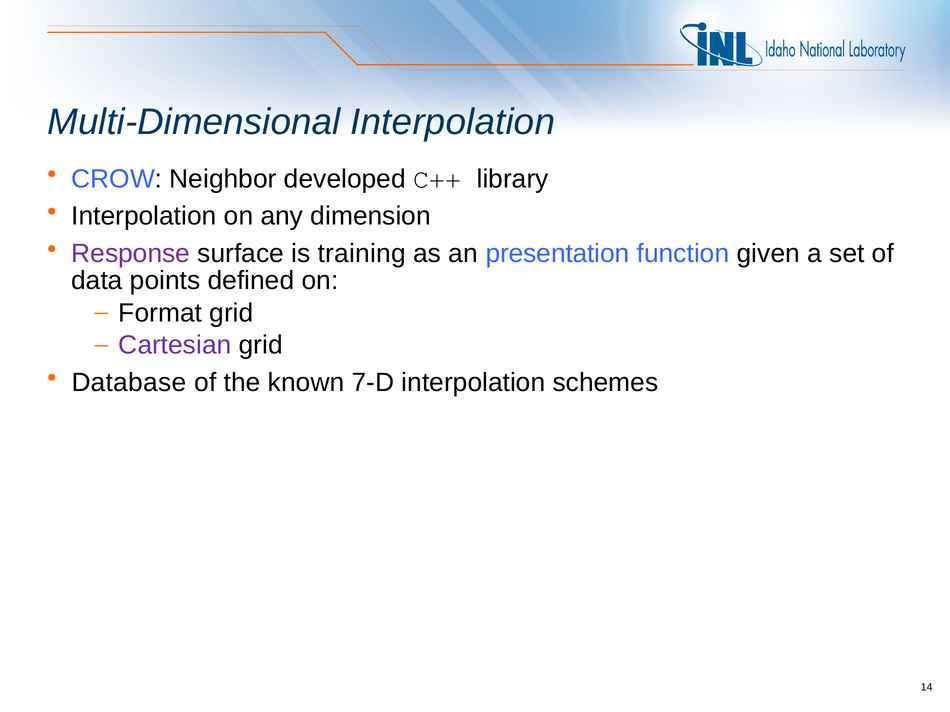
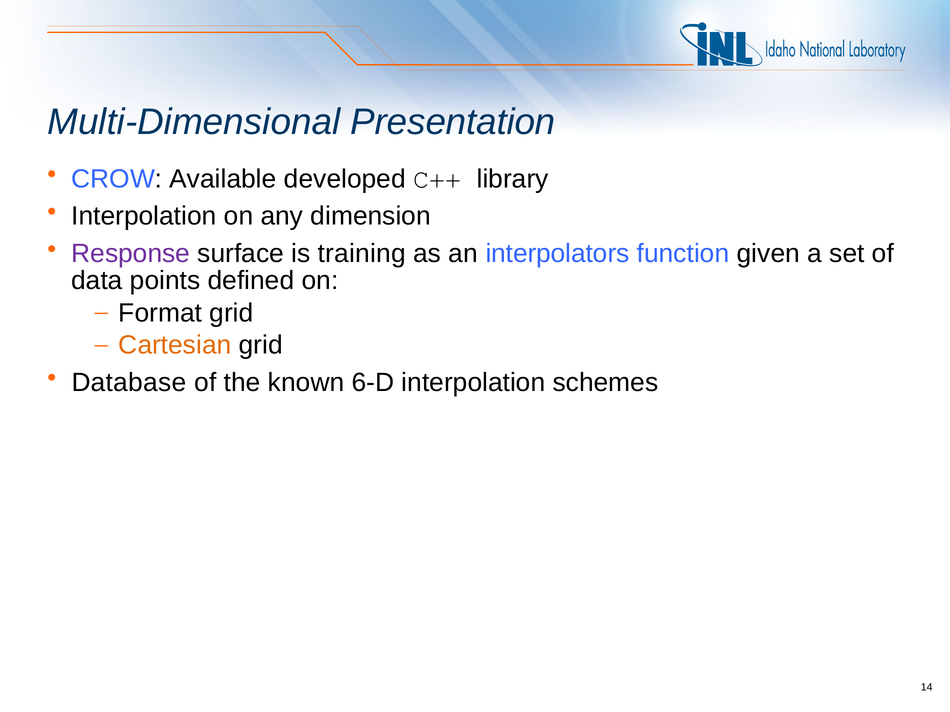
Multi-Dimensional Interpolation: Interpolation -> Presentation
Neighbor: Neighbor -> Available
presentation: presentation -> interpolators
Cartesian colour: purple -> orange
7-D: 7-D -> 6-D
